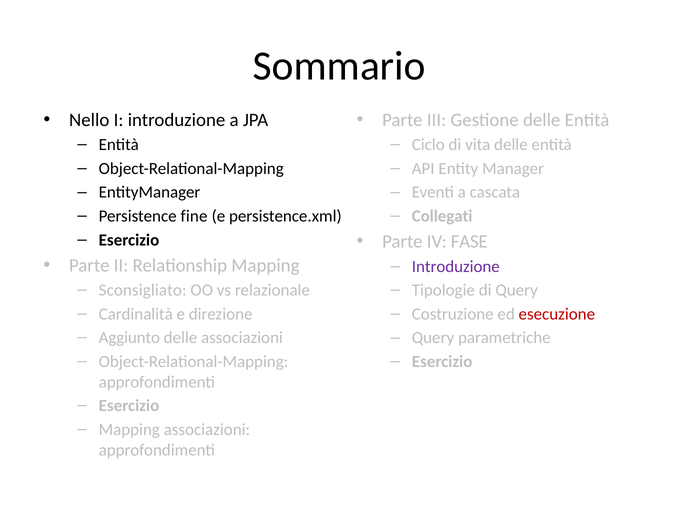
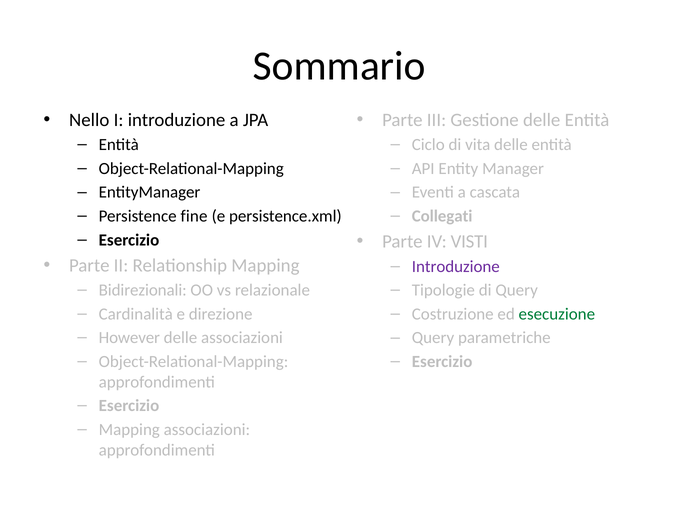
FASE: FASE -> VISTI
Sconsigliato: Sconsigliato -> Bidirezionali
esecuzione colour: red -> green
Aggiunto: Aggiunto -> However
